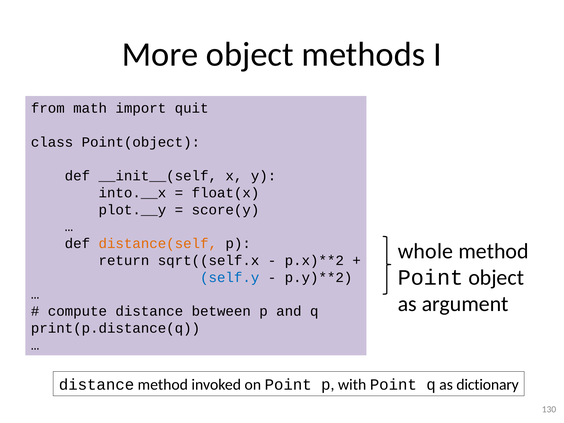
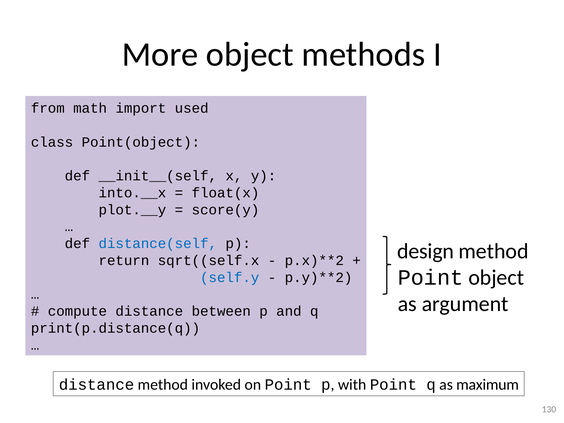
quit: quit -> used
distance(self colour: orange -> blue
whole: whole -> design
dictionary: dictionary -> maximum
